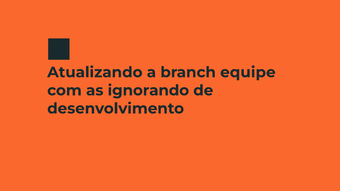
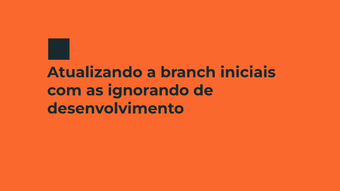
equipe: equipe -> iniciais
